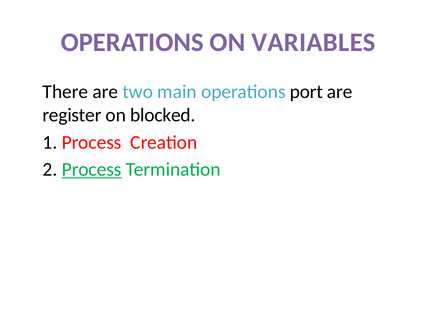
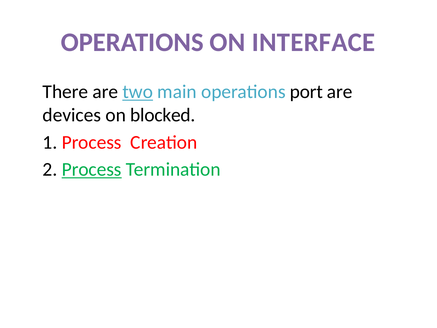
VARIABLES: VARIABLES -> INTERFACE
two underline: none -> present
register: register -> devices
